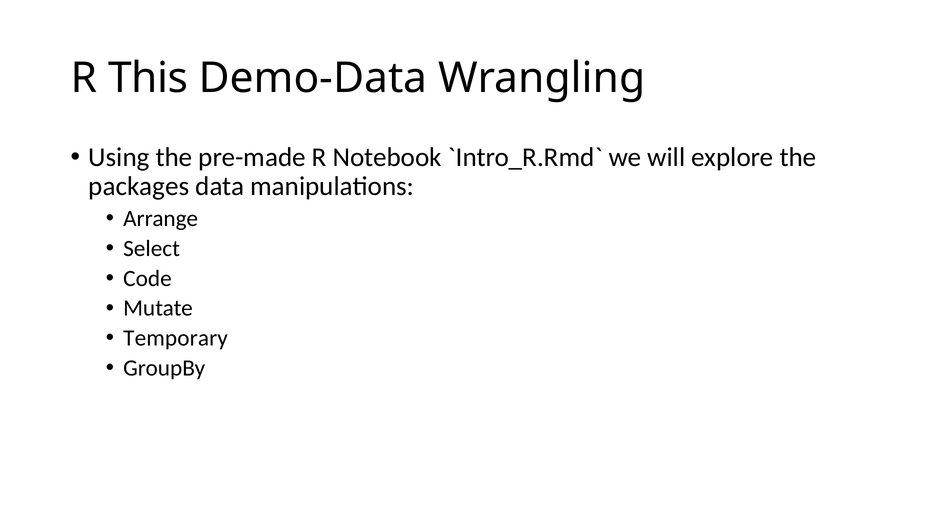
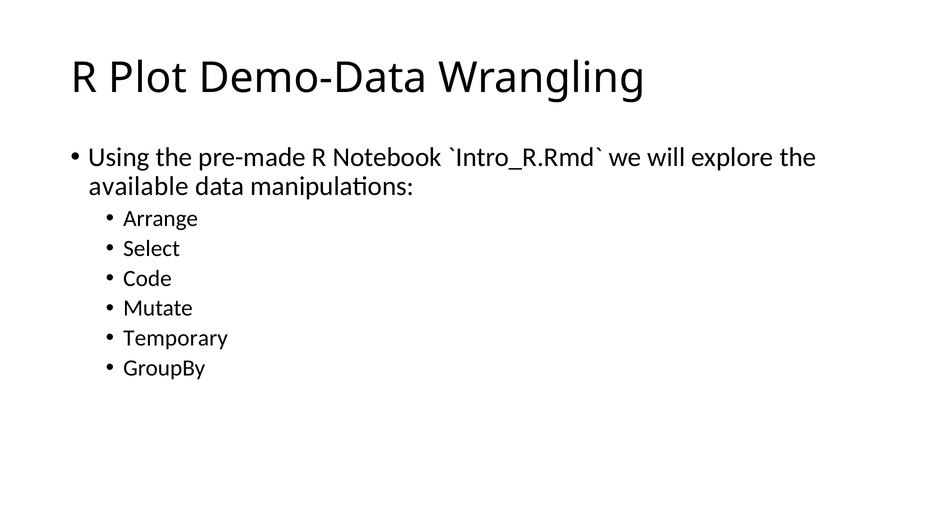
This: This -> Plot
packages: packages -> available
